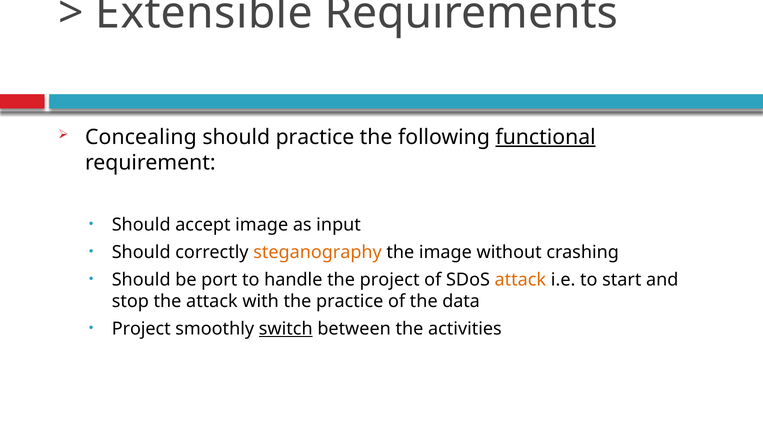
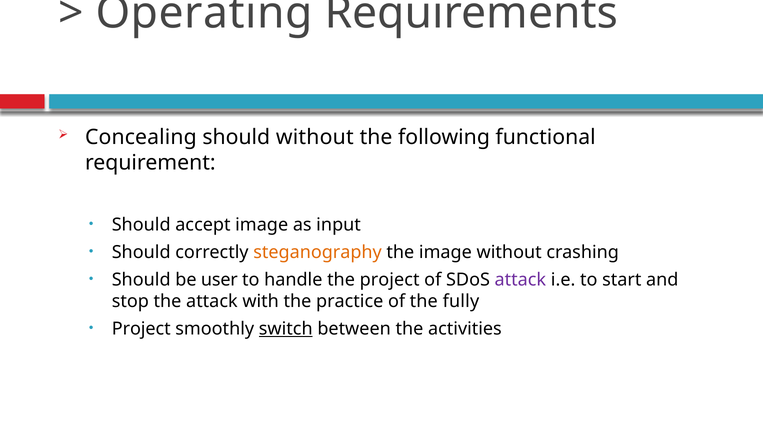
Extensible: Extensible -> Operating
should practice: practice -> without
functional underline: present -> none
port: port -> user
attack at (520, 280) colour: orange -> purple
data: data -> fully
